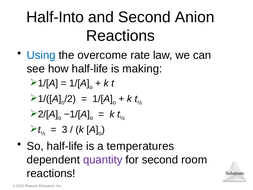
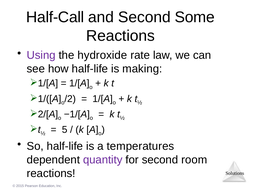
Half-Into: Half-Into -> Half-Call
Anion: Anion -> Some
Using colour: blue -> purple
overcome: overcome -> hydroxide
3: 3 -> 5
